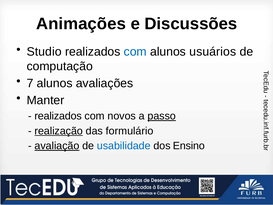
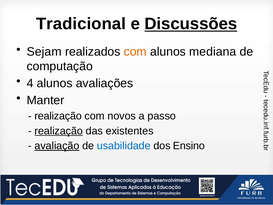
Animações: Animações -> Tradicional
Discussões underline: none -> present
Studio: Studio -> Sejam
com at (135, 52) colour: blue -> orange
usuários: usuários -> mediana
7: 7 -> 4
realizados at (58, 116): realizados -> realização
passo underline: present -> none
formulário: formulário -> existentes
